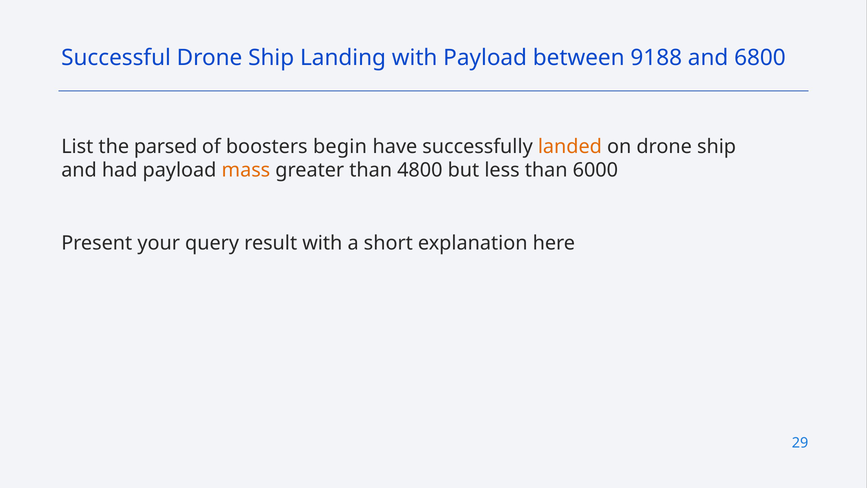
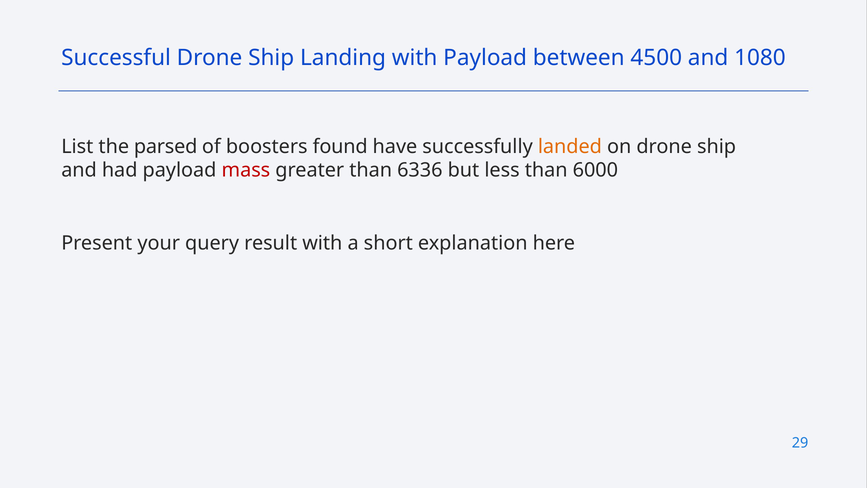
9188: 9188 -> 4500
6800: 6800 -> 1080
begin: begin -> found
mass colour: orange -> red
4800: 4800 -> 6336
